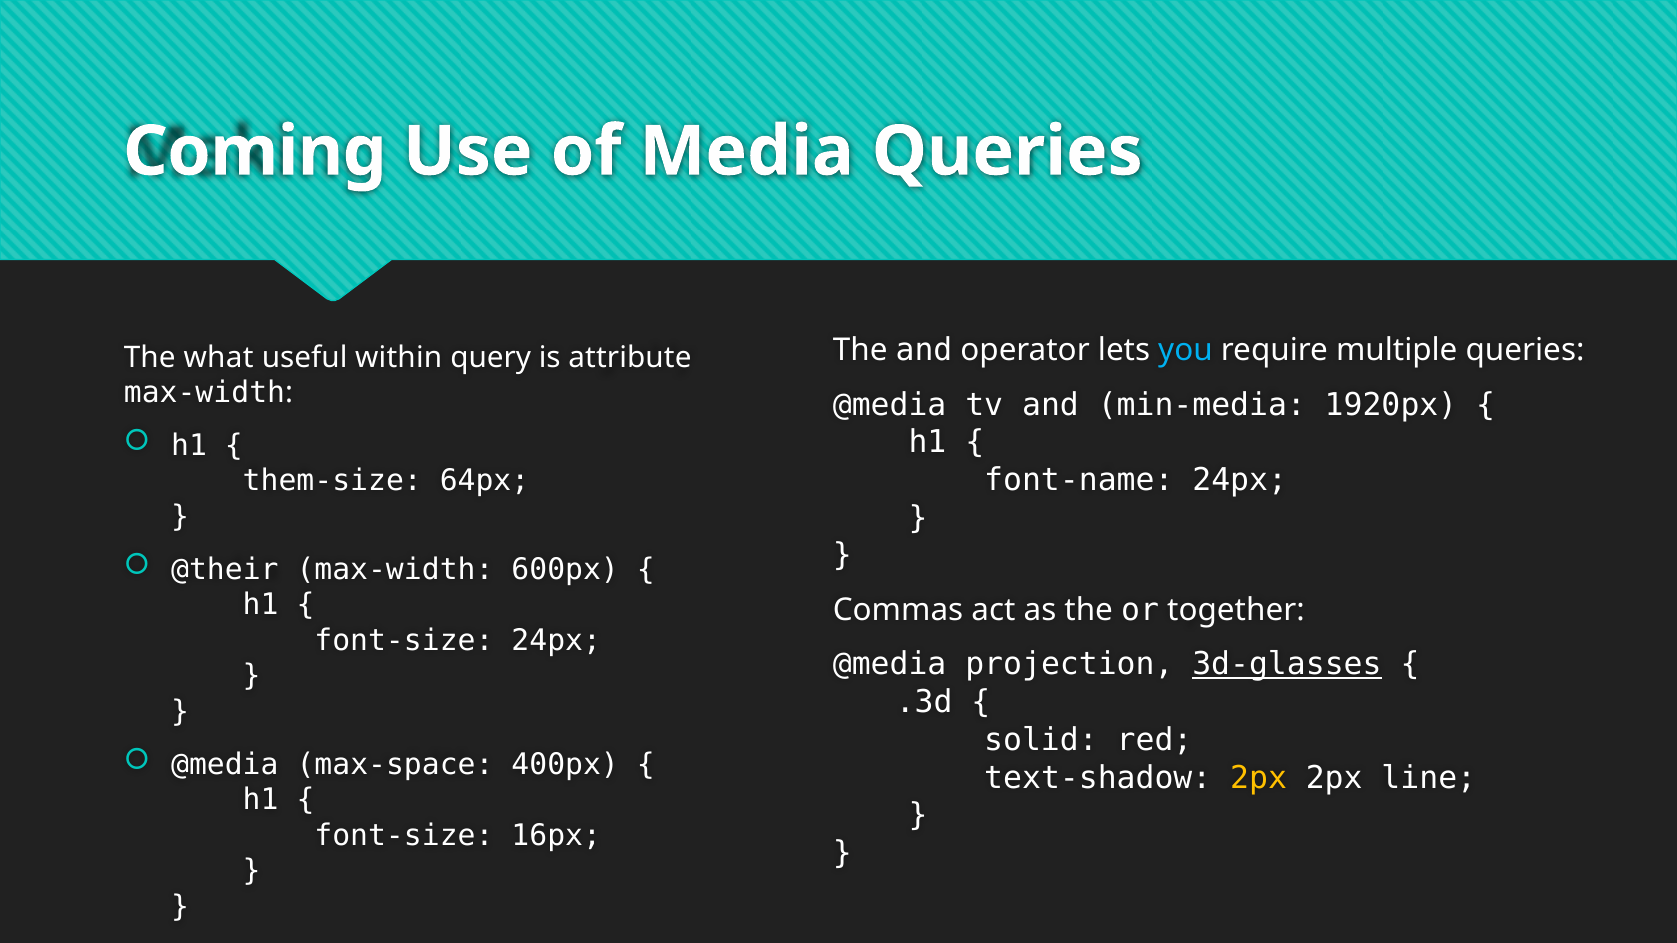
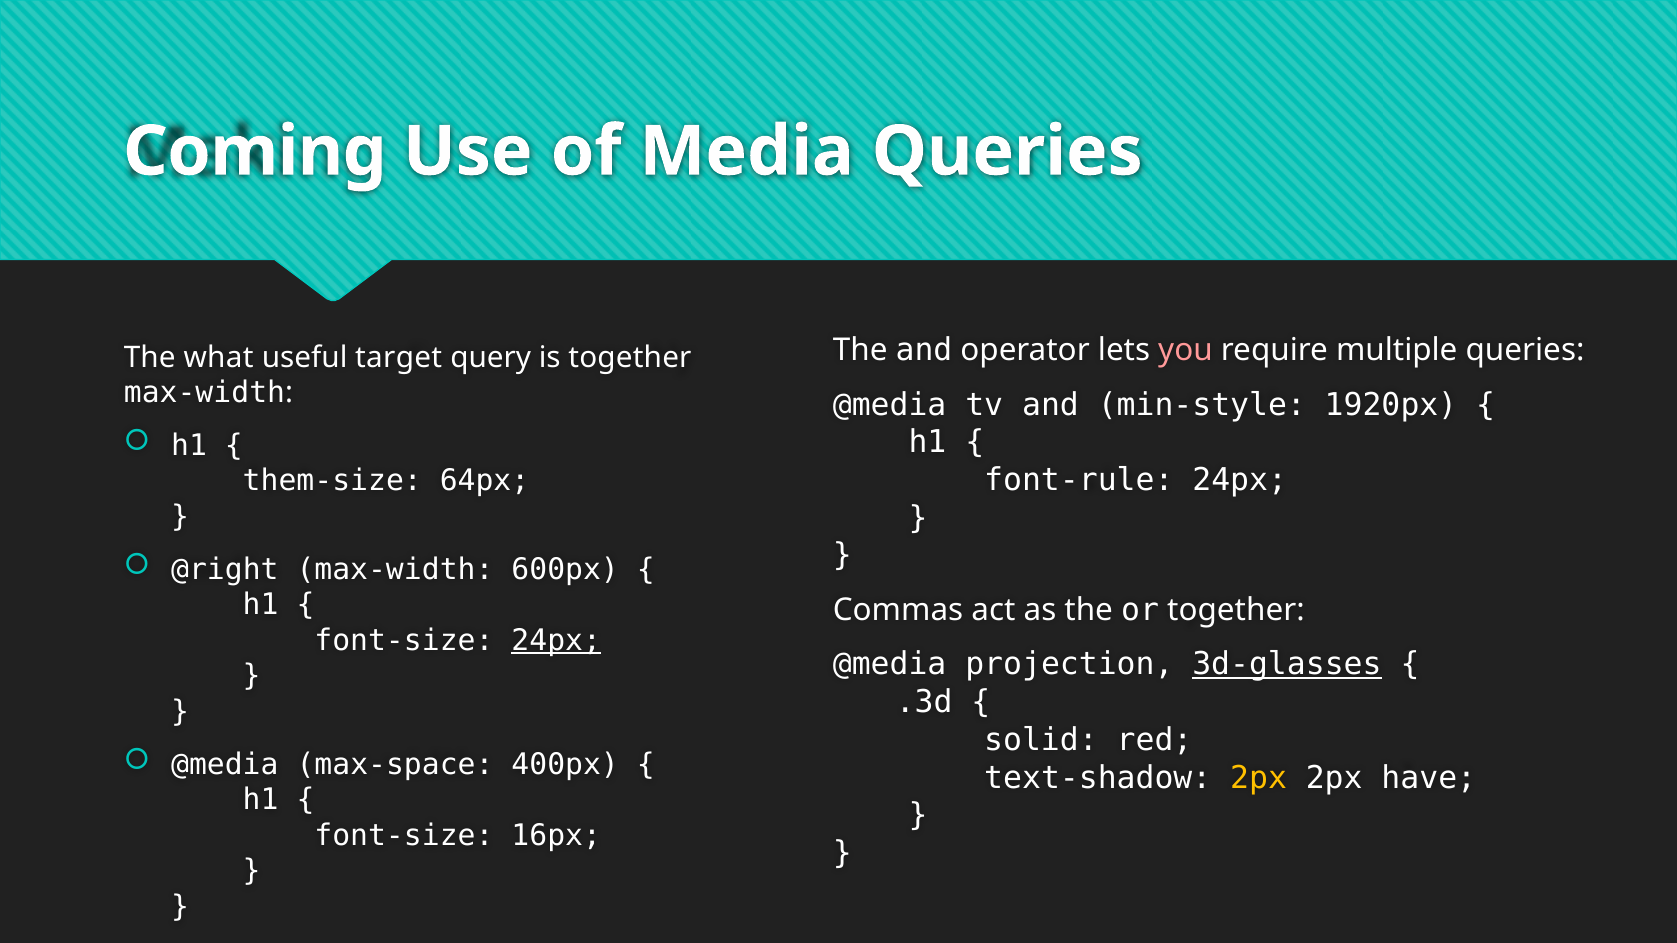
you colour: light blue -> pink
within: within -> target
is attribute: attribute -> together
min-media: min-media -> min-style
font-name: font-name -> font-rule
@their: @their -> @right
24px at (556, 641) underline: none -> present
line: line -> have
